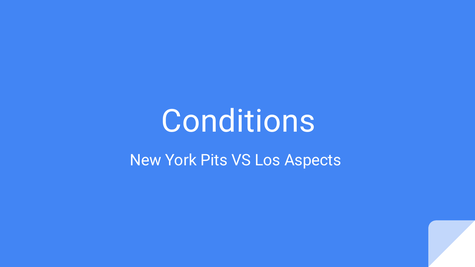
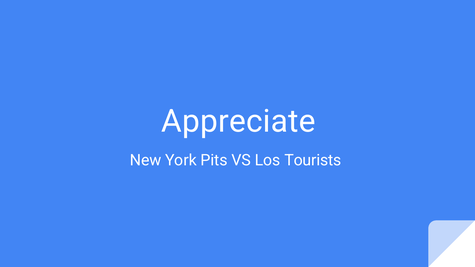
Conditions: Conditions -> Appreciate
Aspects: Aspects -> Tourists
